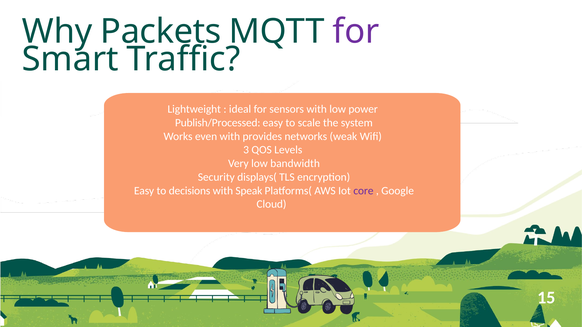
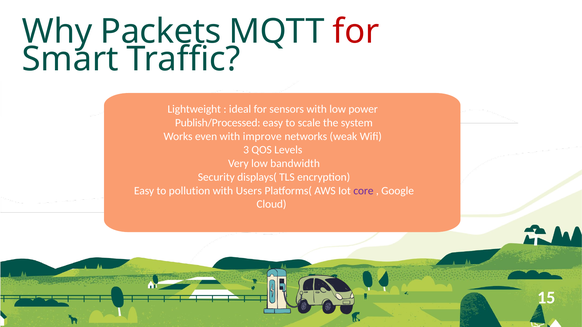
for at (356, 31) colour: purple -> red
provides: provides -> improve
decisions: decisions -> pollution
Speak: Speak -> Users
